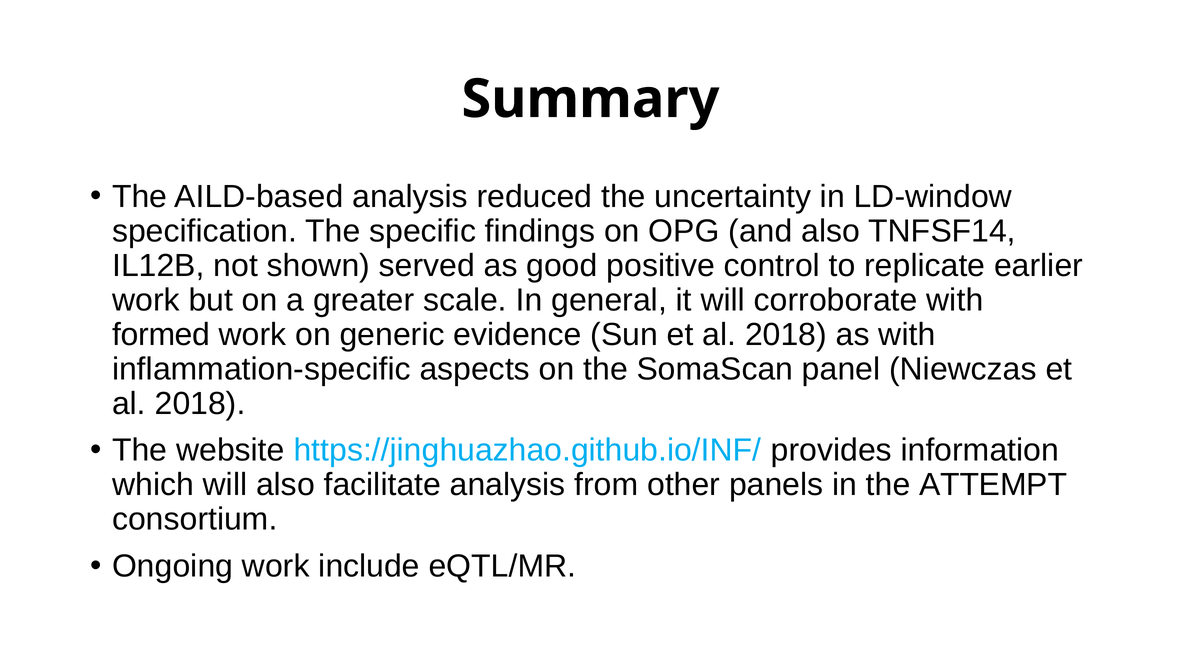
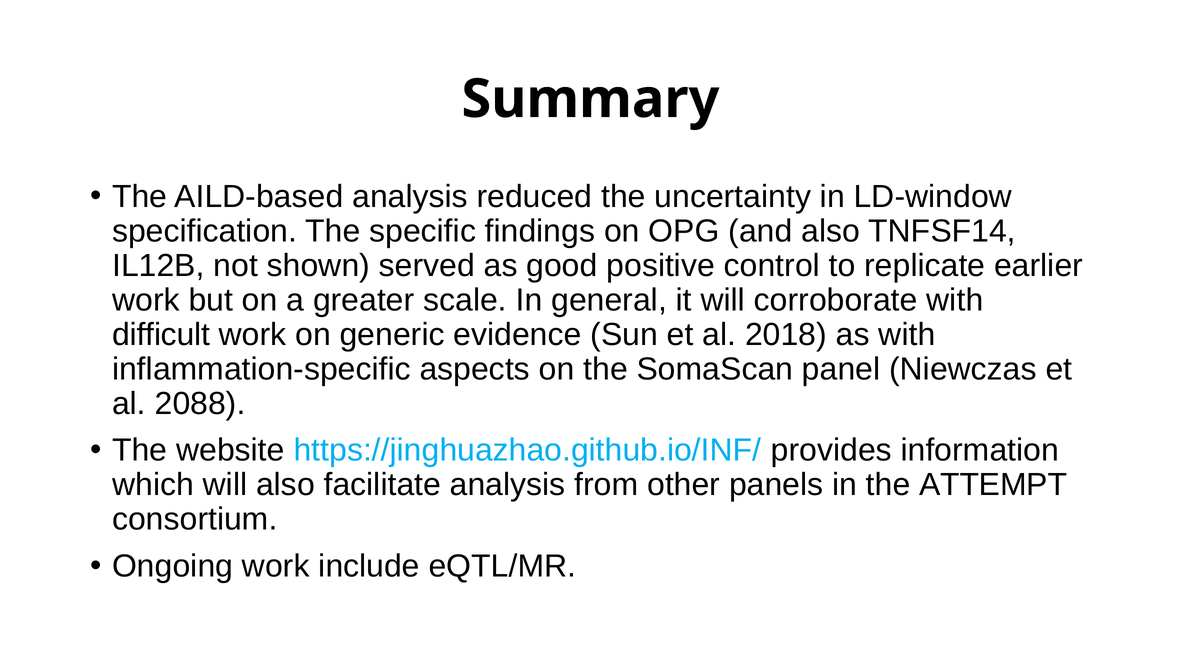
formed: formed -> difficult
2018 at (200, 404): 2018 -> 2088
